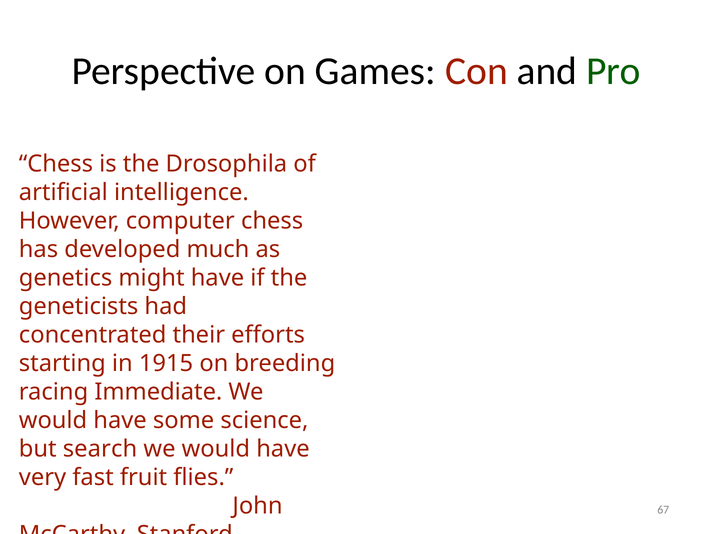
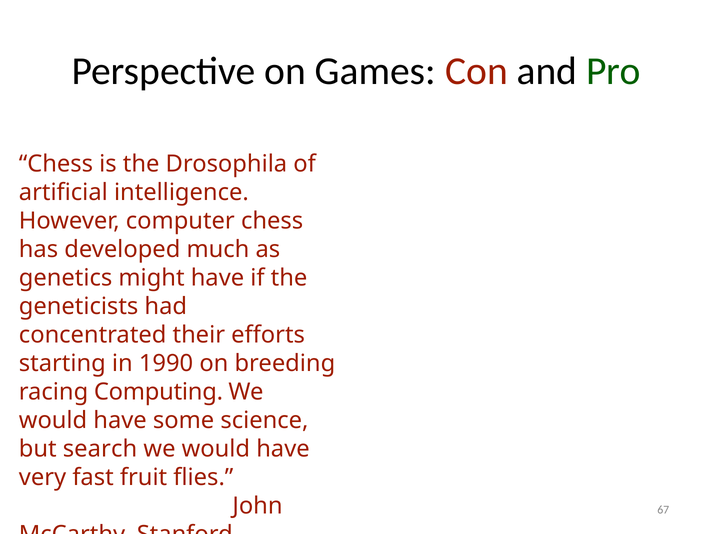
1915: 1915 -> 1990
Immediate: Immediate -> Computing
